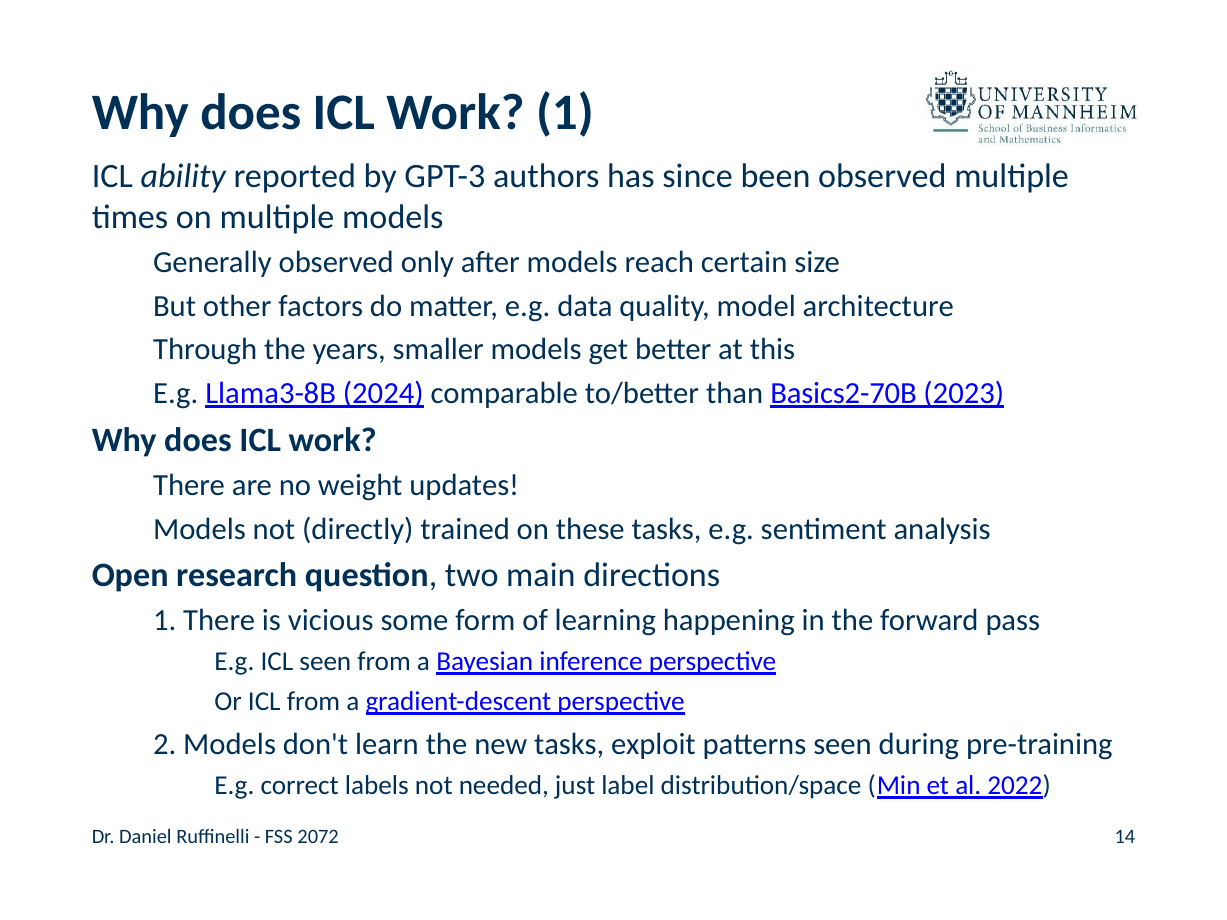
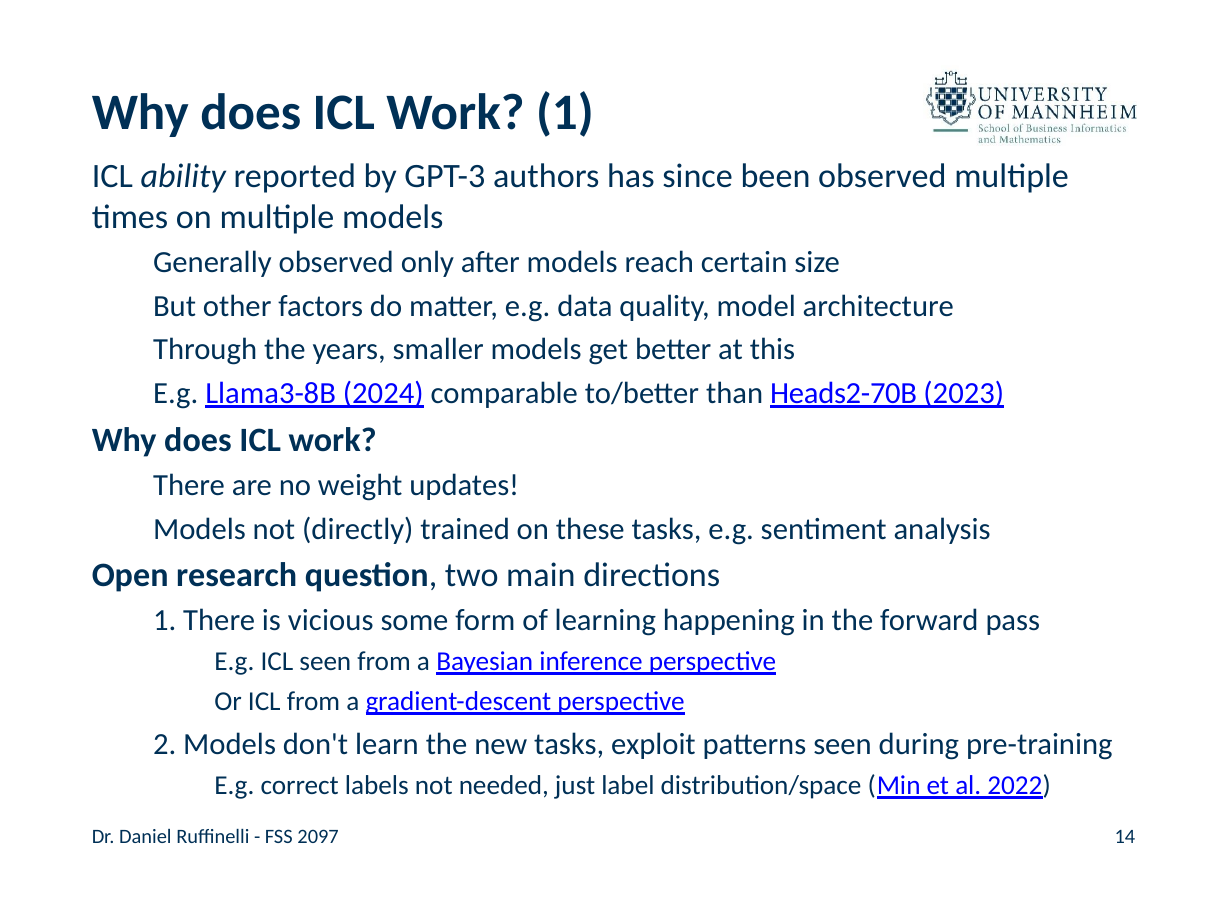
Basics2-70B: Basics2-70B -> Heads2-70B
2072: 2072 -> 2097
